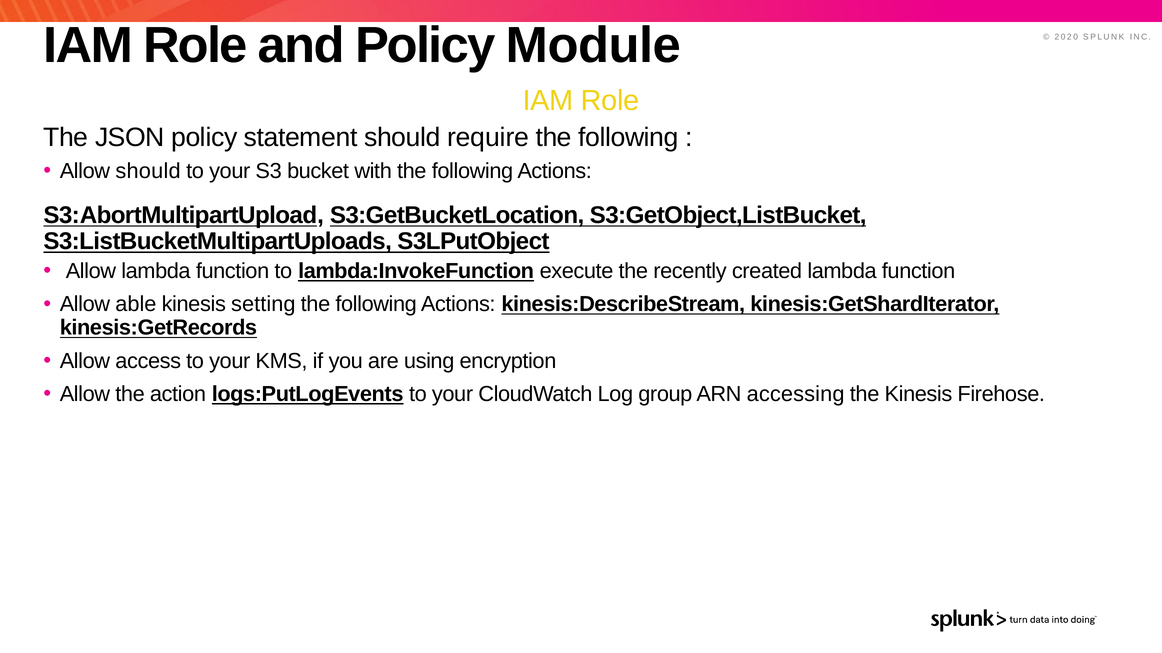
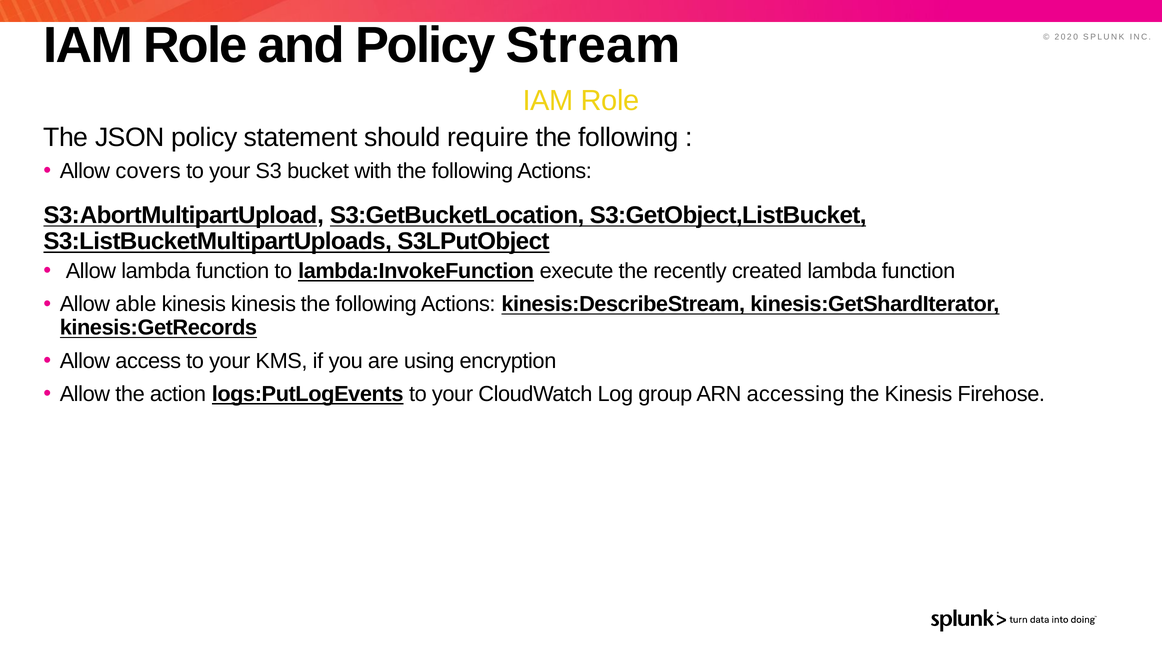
Module: Module -> Stream
Allow should: should -> covers
kinesis setting: setting -> kinesis
